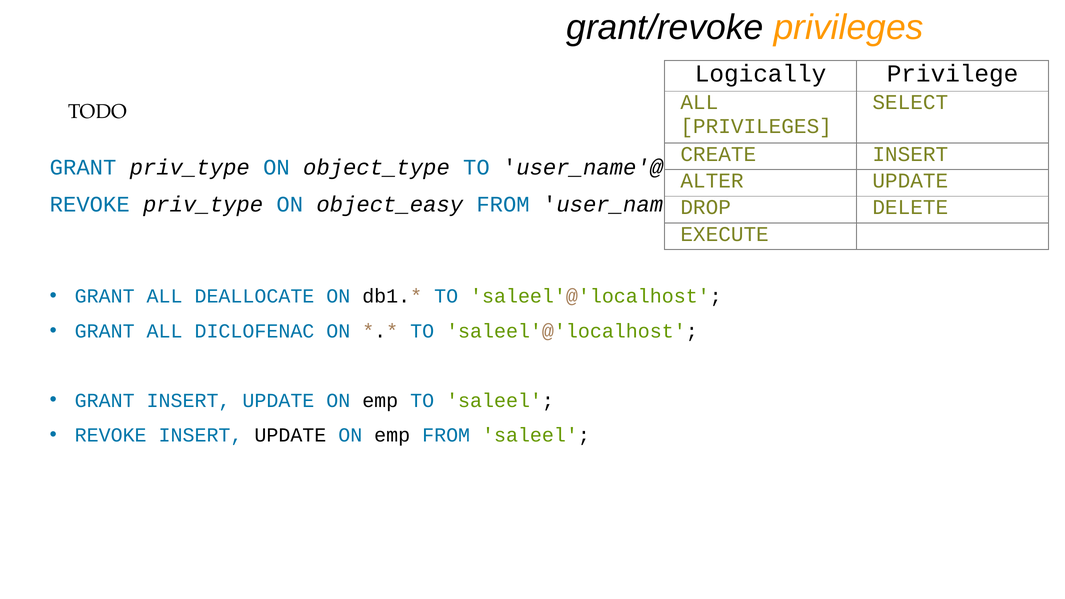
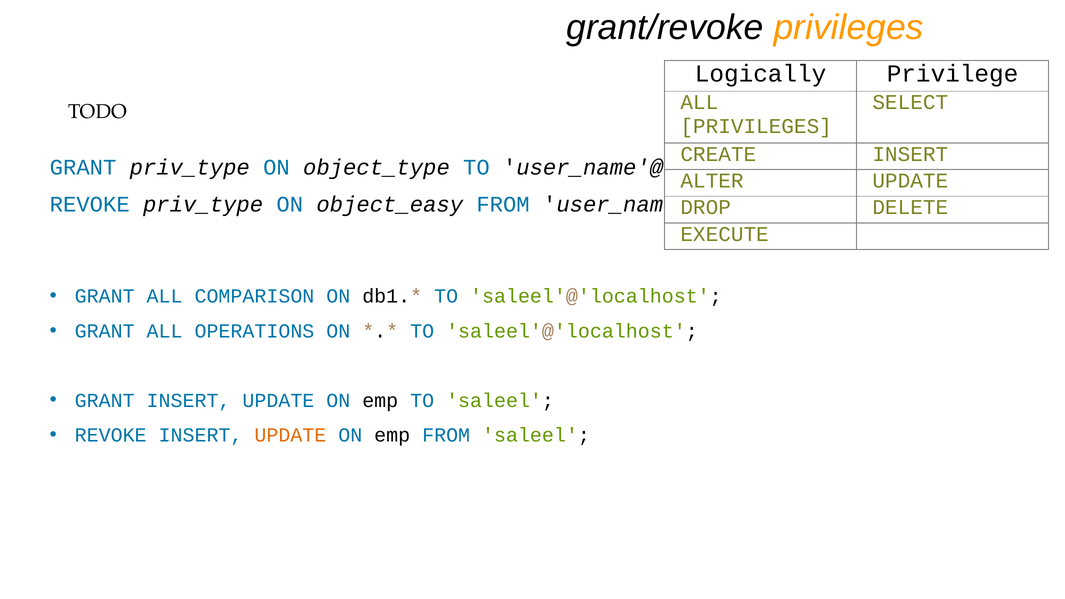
DEALLOCATE: DEALLOCATE -> COMPARISON
DICLOFENAC: DICLOFENAC -> OPERATIONS
UPDATE at (290, 435) colour: black -> orange
